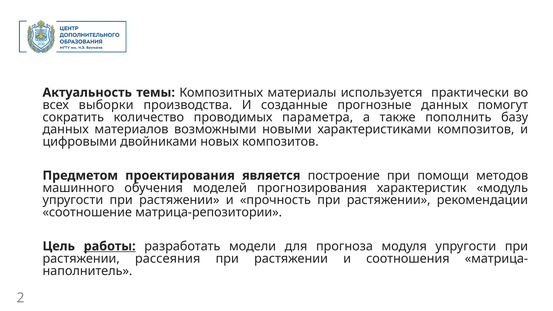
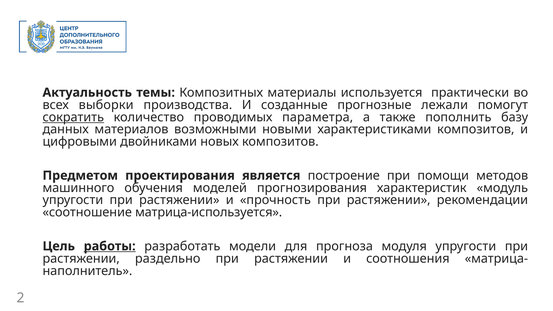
прогнозные данных: данных -> лежали
сократить underline: none -> present
матрица-репозитории: матрица-репозитории -> матрица-используется
рассеяния: рассеяния -> раздельно
